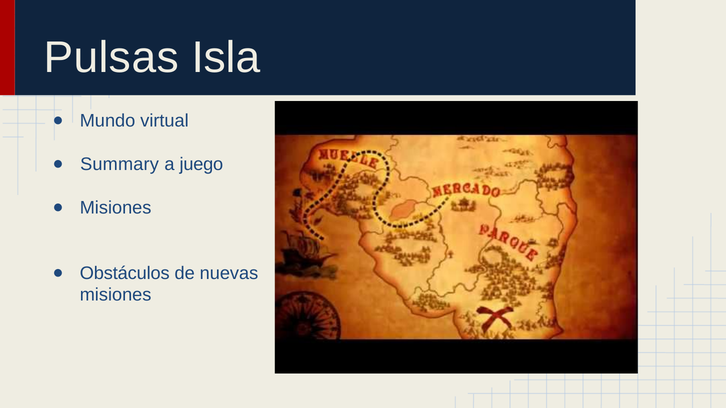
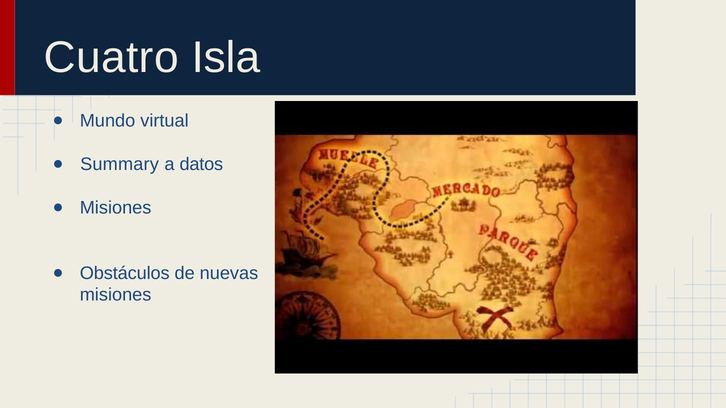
Pulsas: Pulsas -> Cuatro
juego: juego -> datos
